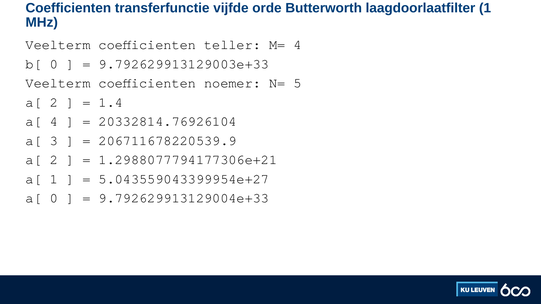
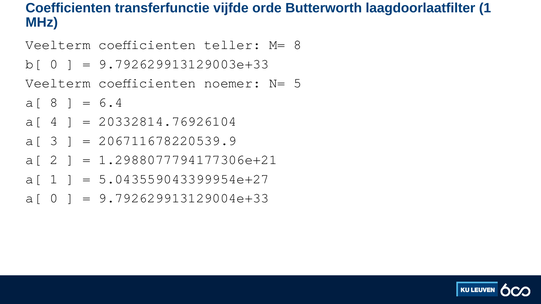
M= 4: 4 -> 8
2 at (54, 102): 2 -> 8
1.4: 1.4 -> 6.4
